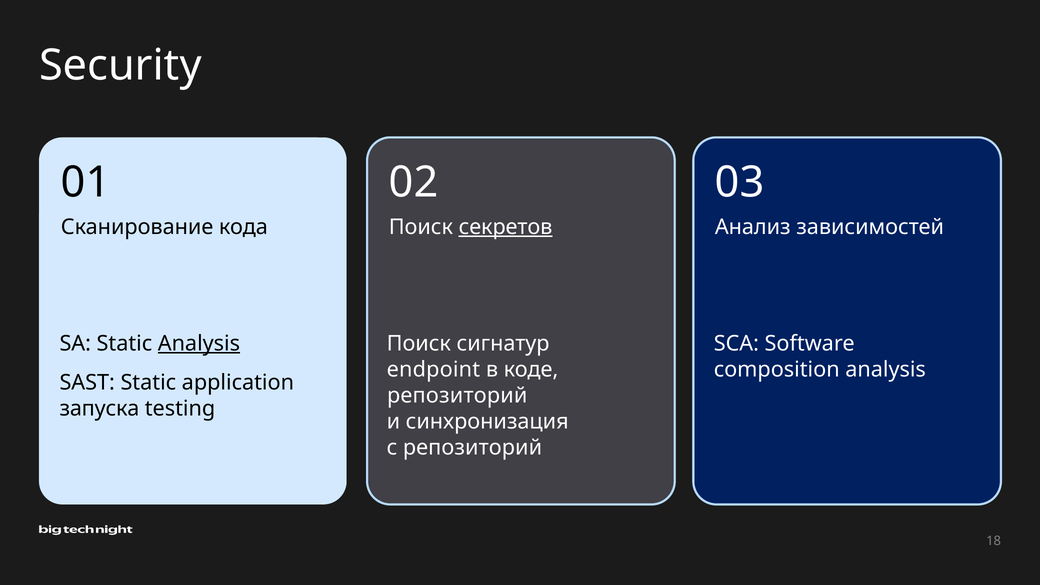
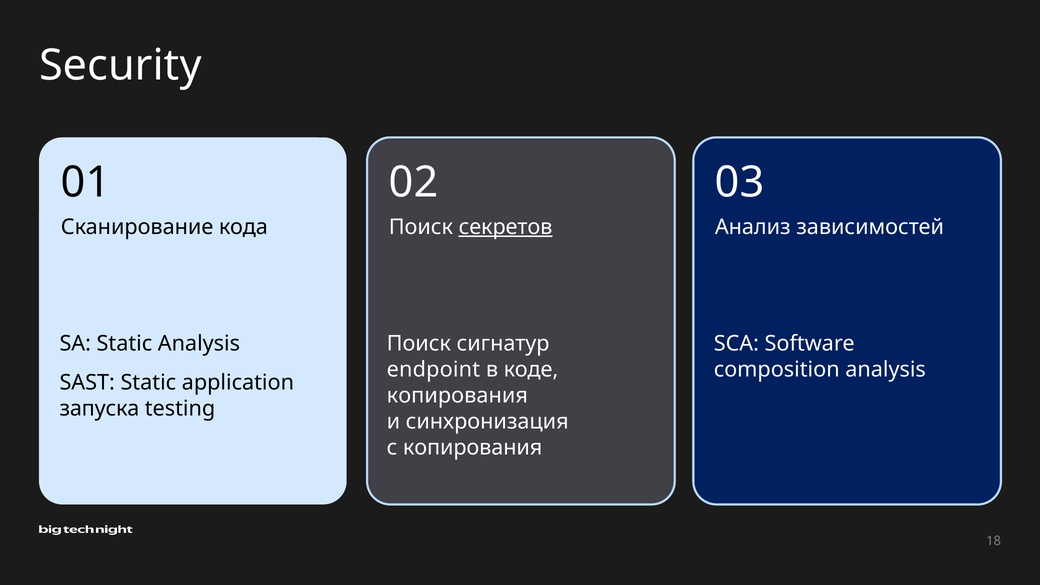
Analysis at (199, 344) underline: present -> none
репозиторий at (457, 396): репозиторий -> копирования
с репозиторий: репозиторий -> копирования
